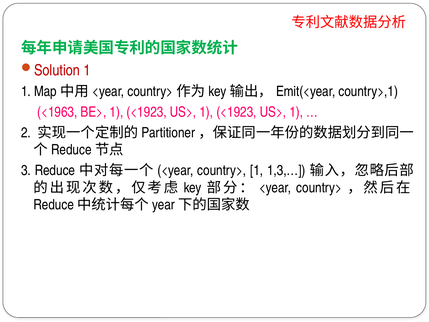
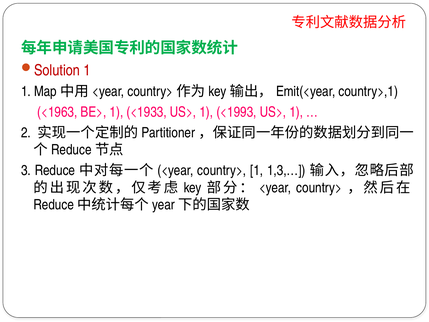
BE> 1 <1923: <1923 -> <1933
US> 1 <1923: <1923 -> <1993
